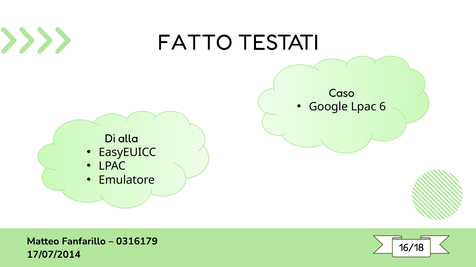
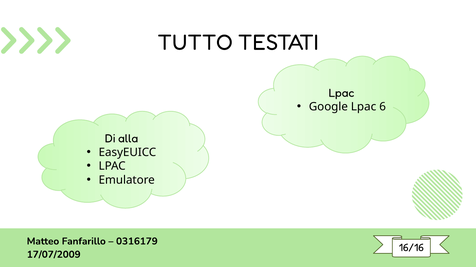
FATTO: FATTO -> TUTTO
Caso at (342, 93): Caso -> Lpac
16/18: 16/18 -> 16/16
17/07/2014: 17/07/2014 -> 17/07/2009
